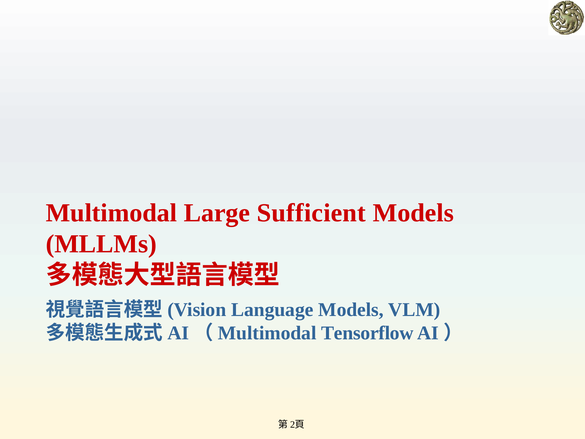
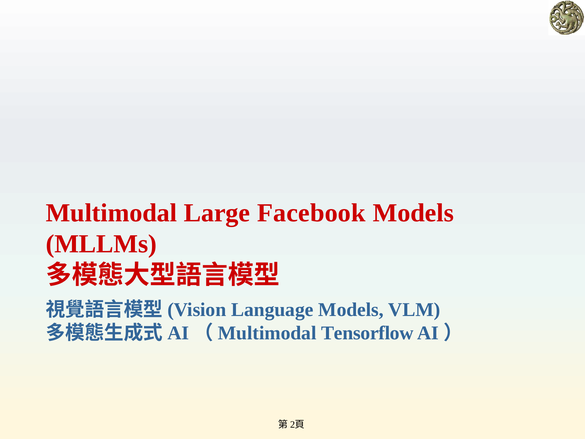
Sufficient: Sufficient -> Facebook
